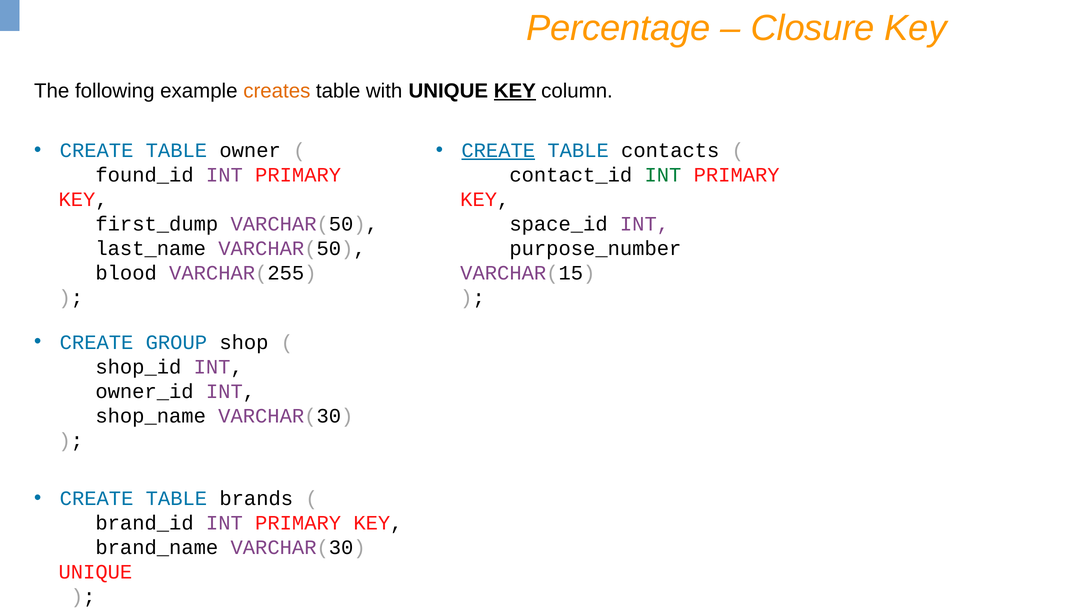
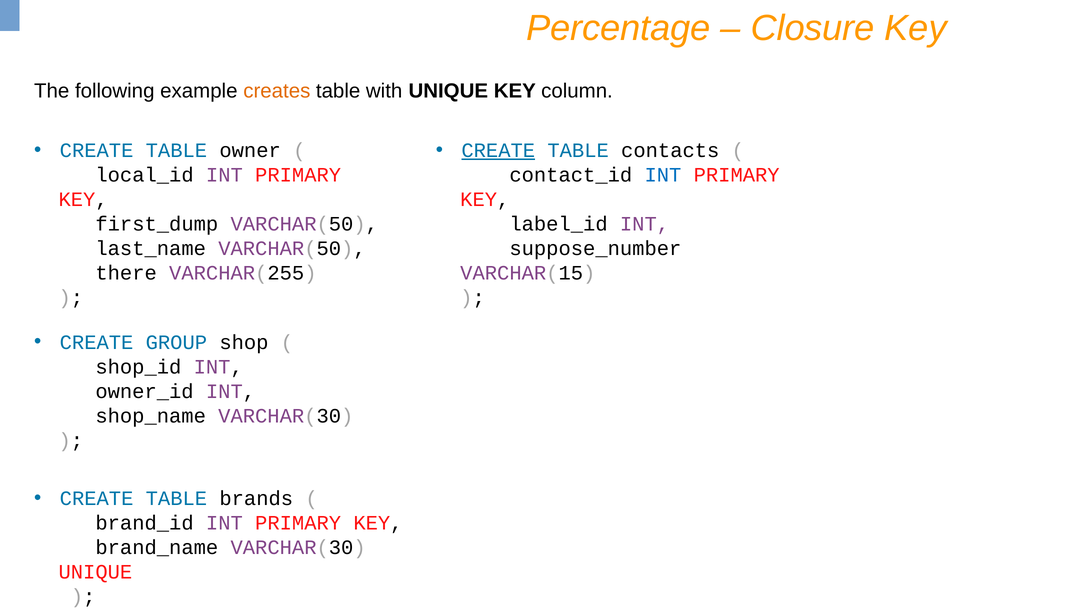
KEY at (515, 91) underline: present -> none
found_id: found_id -> local_id
INT at (663, 175) colour: green -> blue
space_id: space_id -> label_id
purpose_number: purpose_number -> suppose_number
blood: blood -> there
